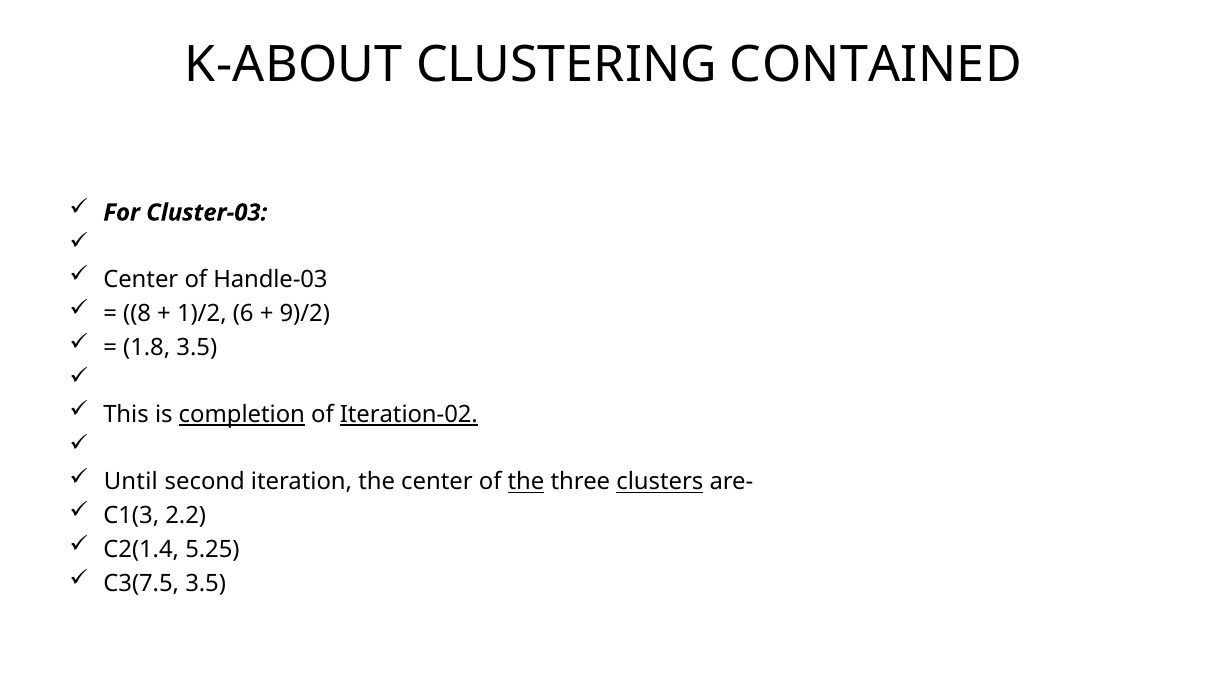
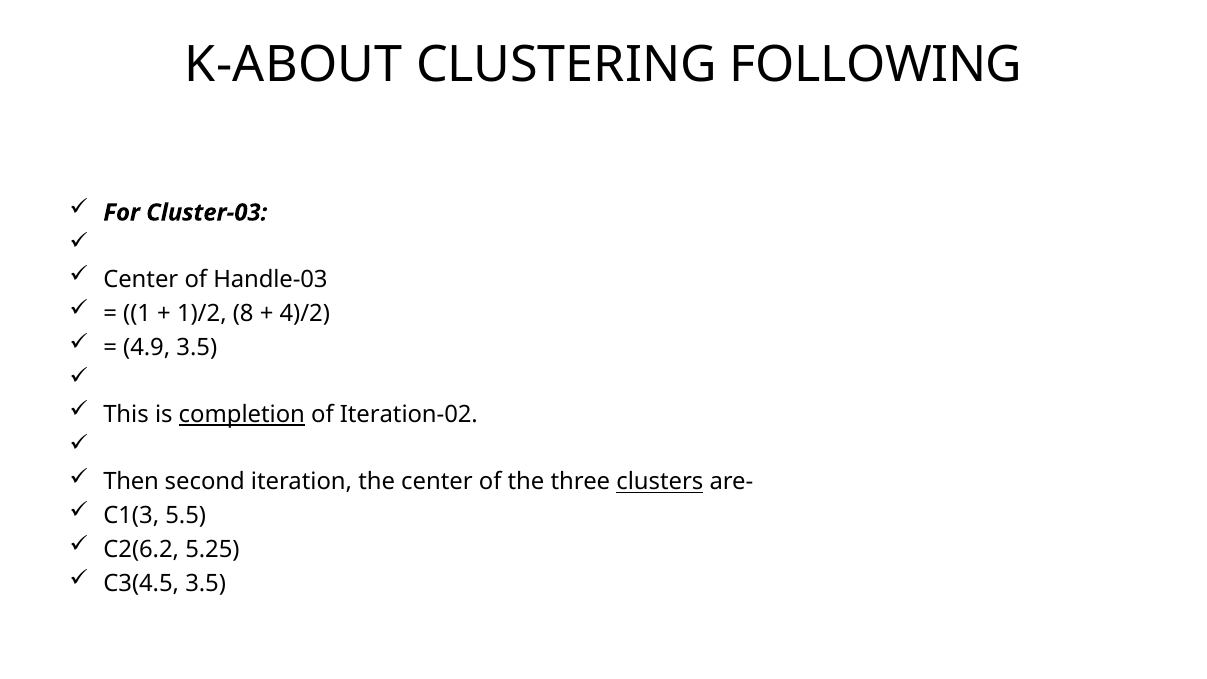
CONTAINED: CONTAINED -> FOLLOWING
8: 8 -> 1
6: 6 -> 8
9)/2: 9)/2 -> 4)/2
1.8: 1.8 -> 4.9
Iteration-02 underline: present -> none
Until: Until -> Then
the at (526, 482) underline: present -> none
2.2: 2.2 -> 5.5
C2(1.4: C2(1.4 -> C2(6.2
C3(7.5: C3(7.5 -> C3(4.5
